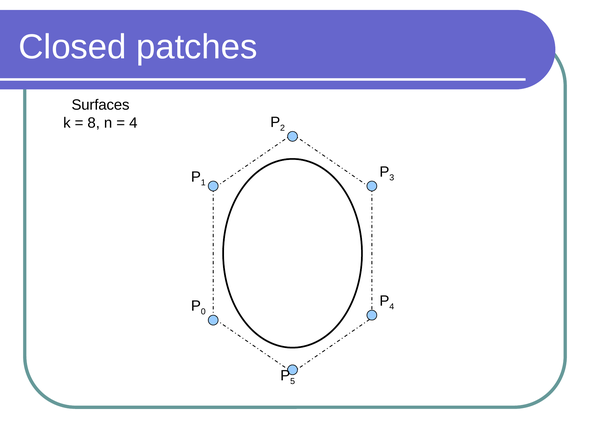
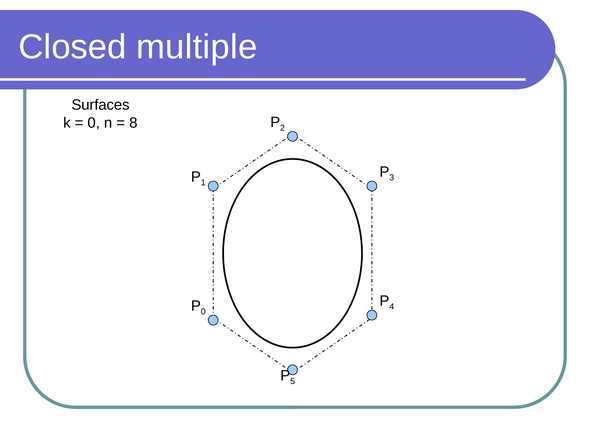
patches: patches -> multiple
8 at (94, 123): 8 -> 0
4 at (133, 123): 4 -> 8
